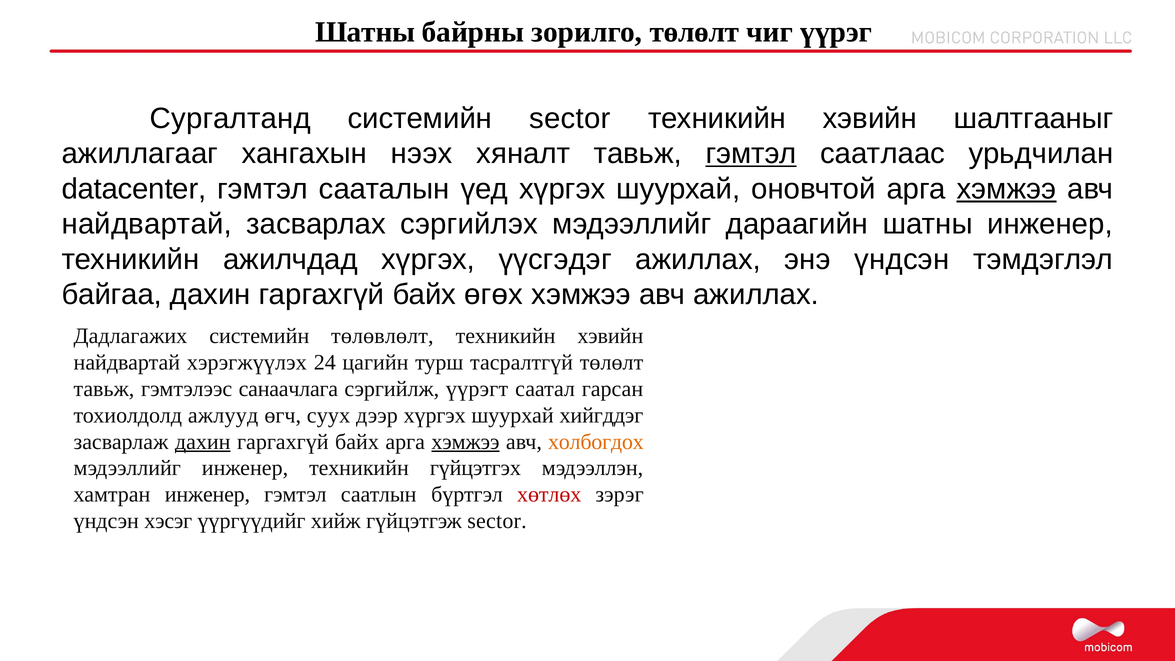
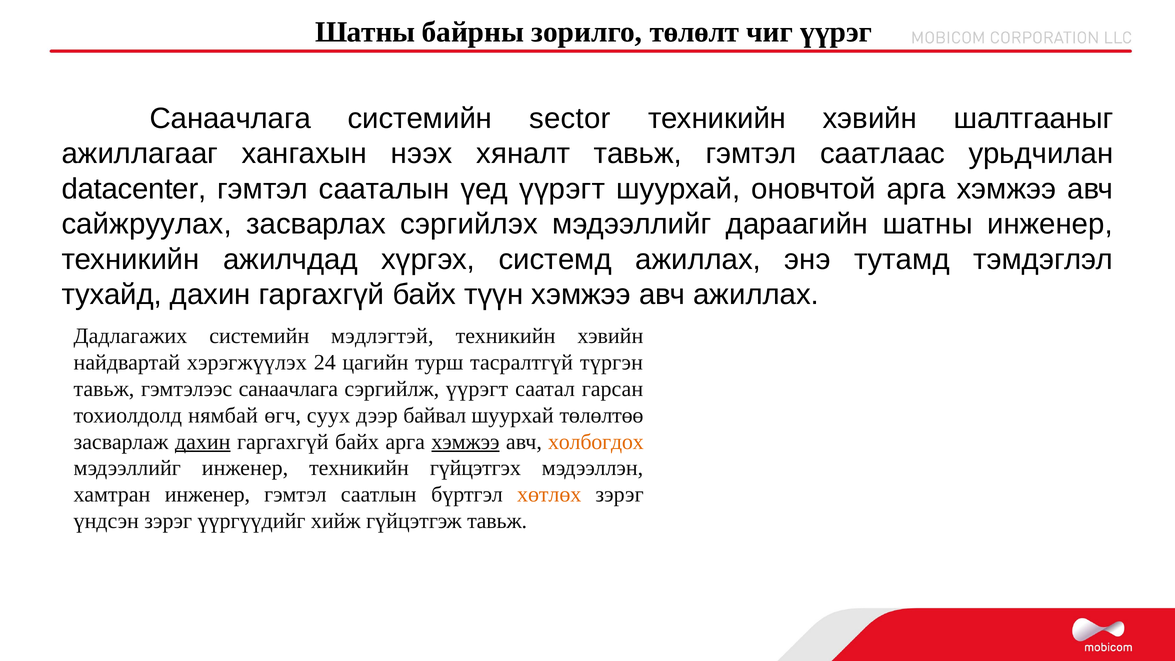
Сургалтанд at (230, 118): Сургалтанд -> Санаачлага
гэмтэл at (751, 154) underline: present -> none
үед хүргэх: хүргэх -> үүрэгт
хэмжээ at (1006, 189) underline: present -> none
найдвартай at (147, 224): найдвартай -> сайжруулах
үүсгэдэг: үүсгэдэг -> системд
энэ үндсэн: үндсэн -> тутамд
байгаа: байгаа -> тухайд
өгөх: өгөх -> түүн
төлөвлөлт: төлөвлөлт -> мэдлэгтэй
тасралтгүй төлөлт: төлөлт -> түргэн
ажлууд: ажлууд -> нямбай
дээр хүргэх: хүргэх -> байвал
хийгддэг: хийгддэг -> төлөлтөө
хөтлөх colour: red -> orange
үндсэн хэсэг: хэсэг -> зэрэг
гүйцэтгэж sector: sector -> тавьж
